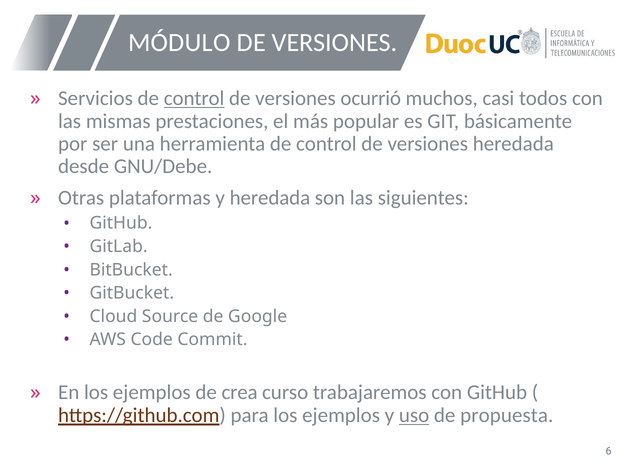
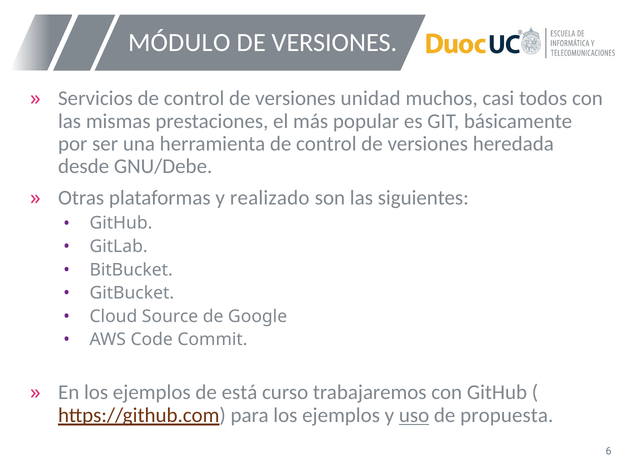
control at (194, 98) underline: present -> none
ocurrió: ocurrió -> unidad
y heredada: heredada -> realizado
crea: crea -> está
